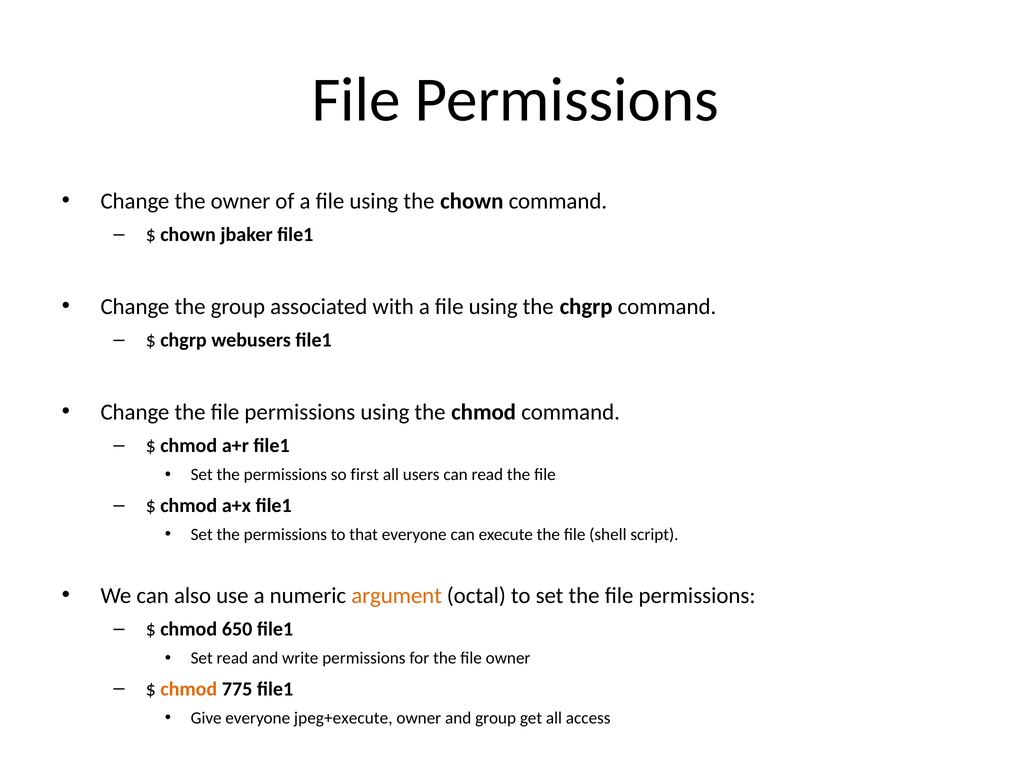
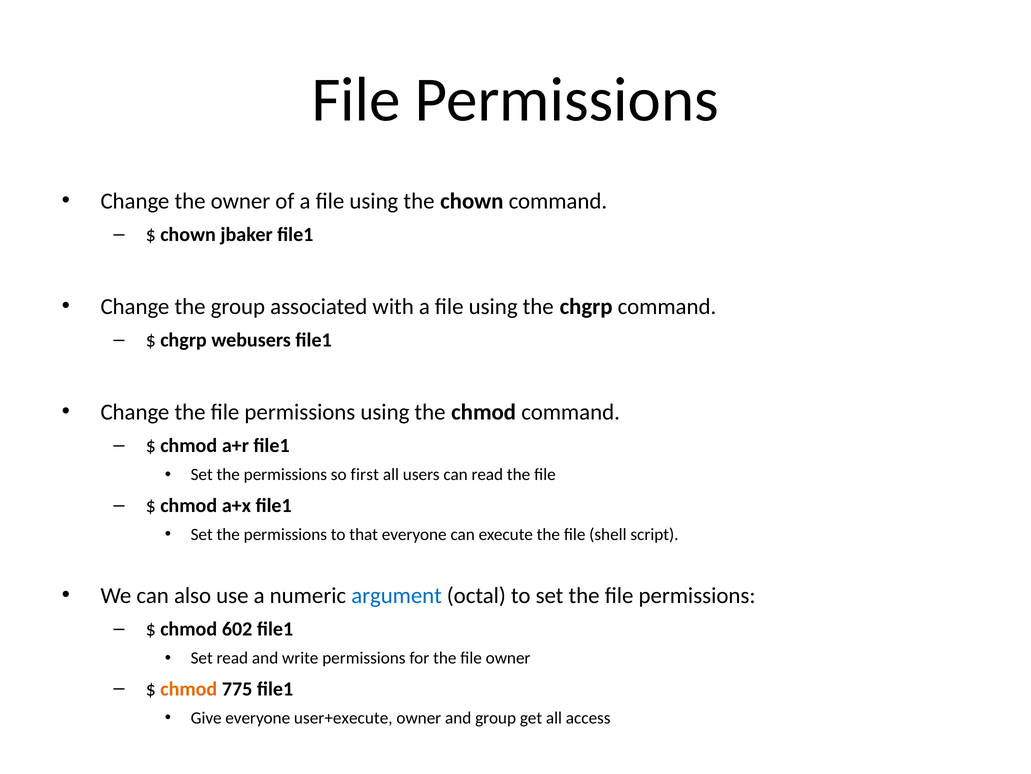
argument colour: orange -> blue
650: 650 -> 602
jpeg+execute: jpeg+execute -> user+execute
